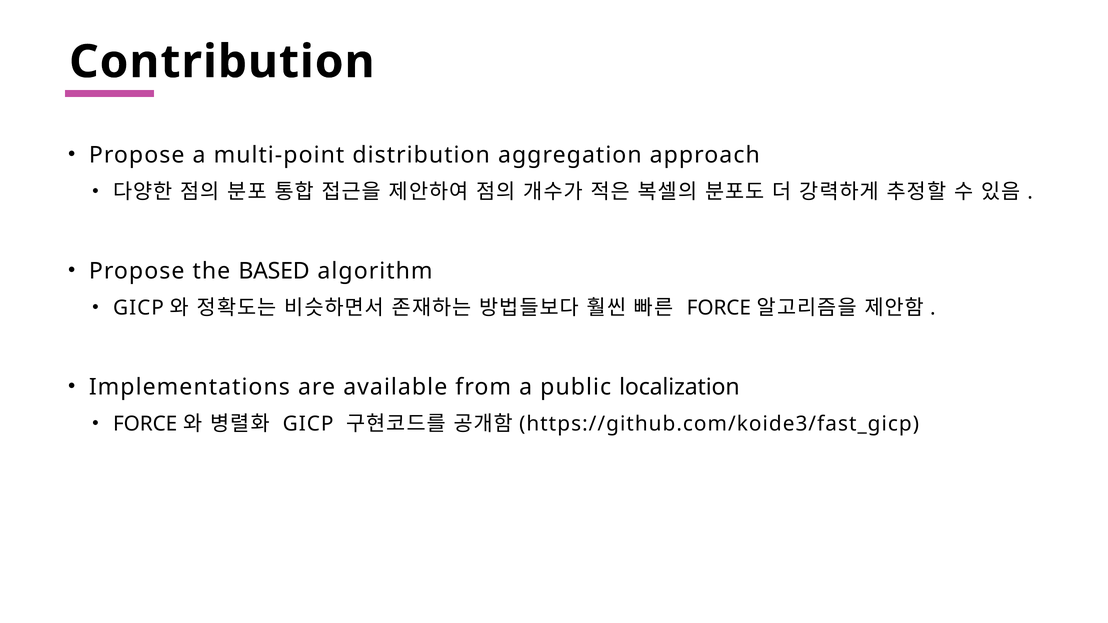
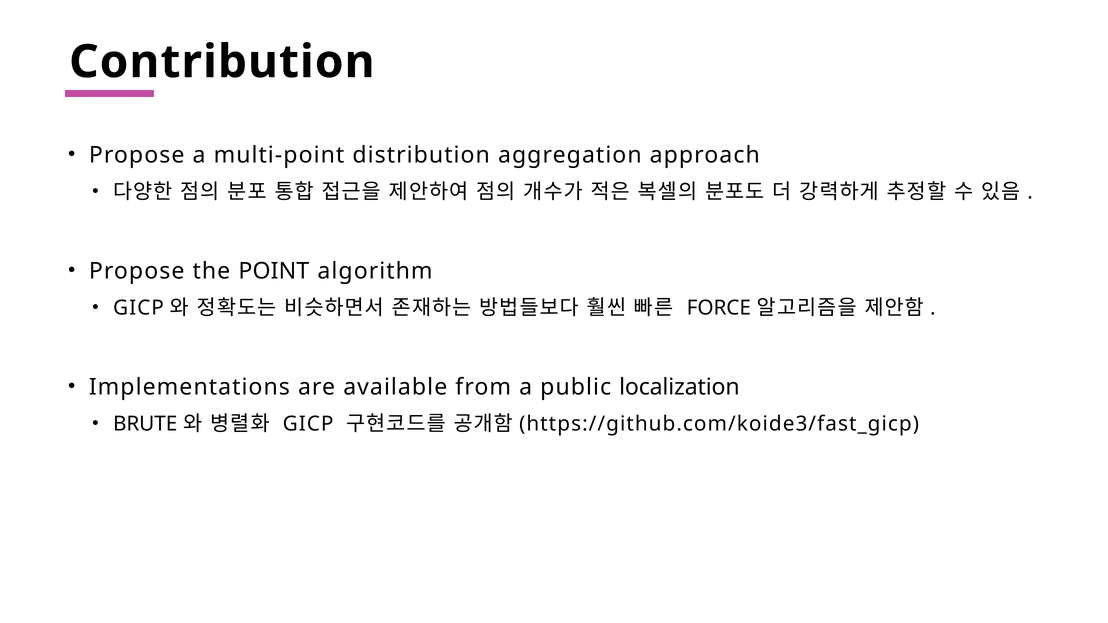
BASED: BASED -> POINT
FORCE at (145, 424): FORCE -> BRUTE
